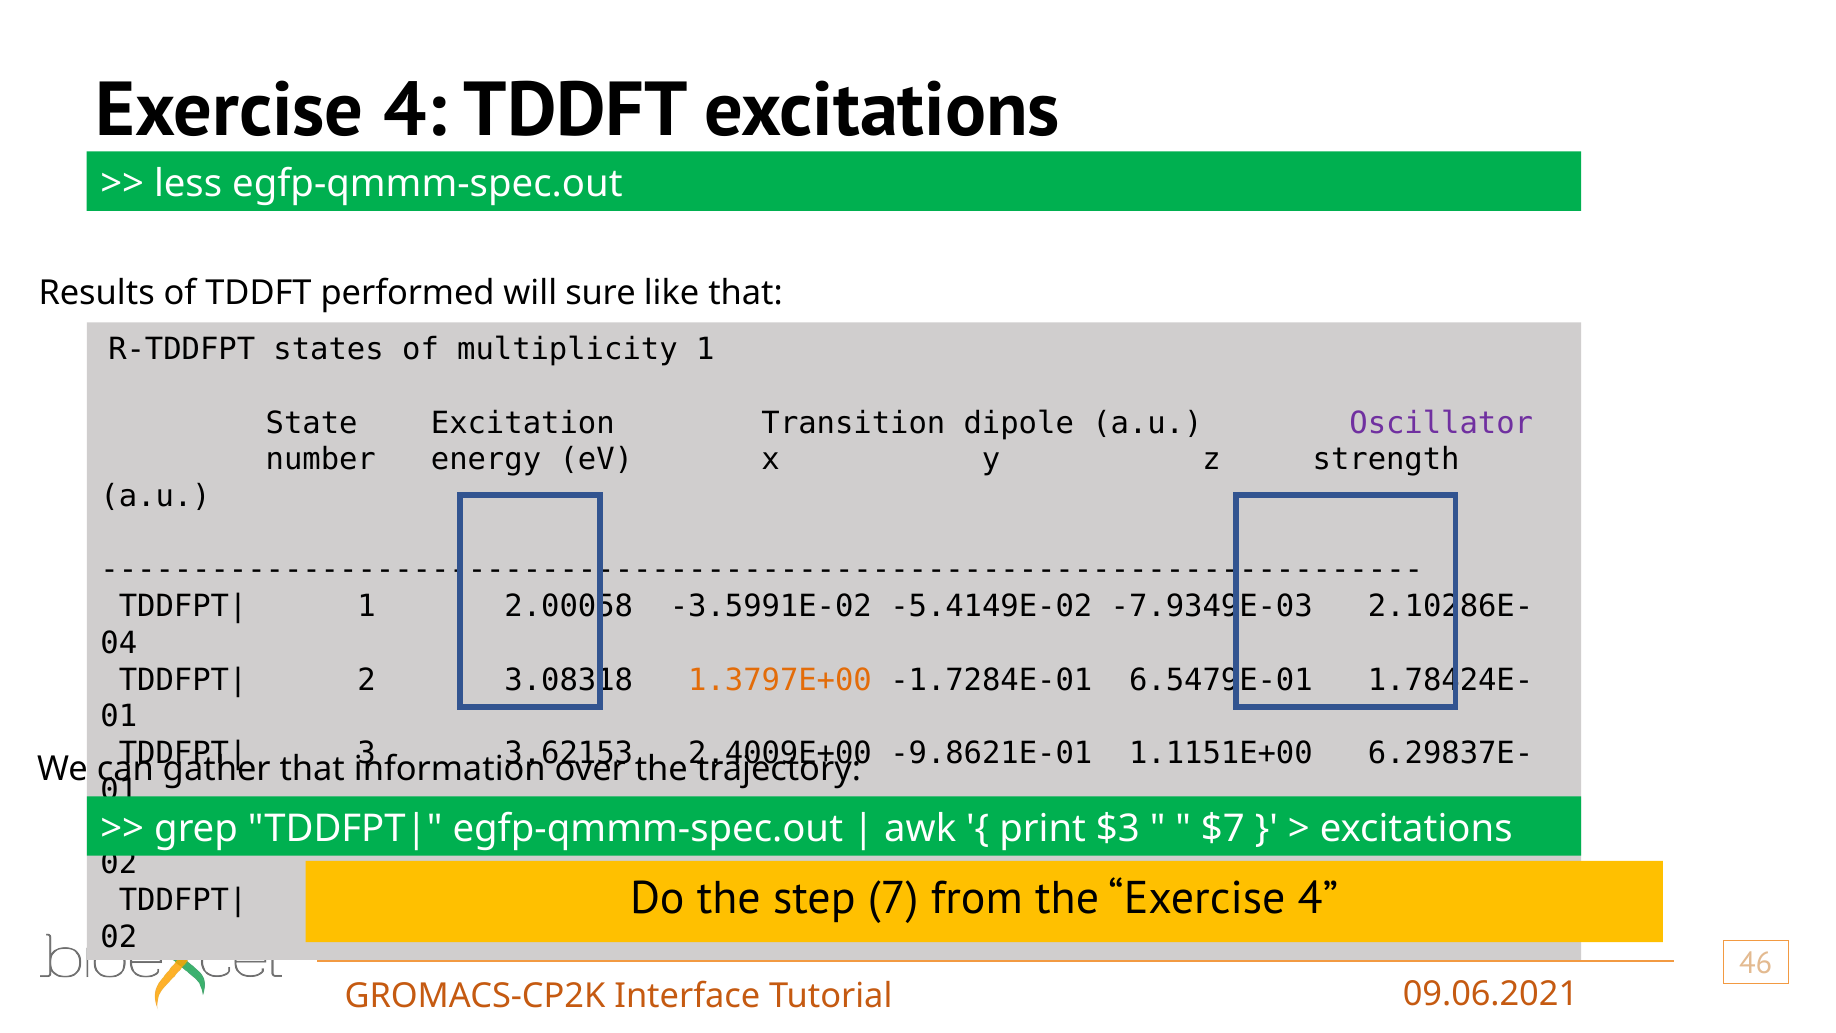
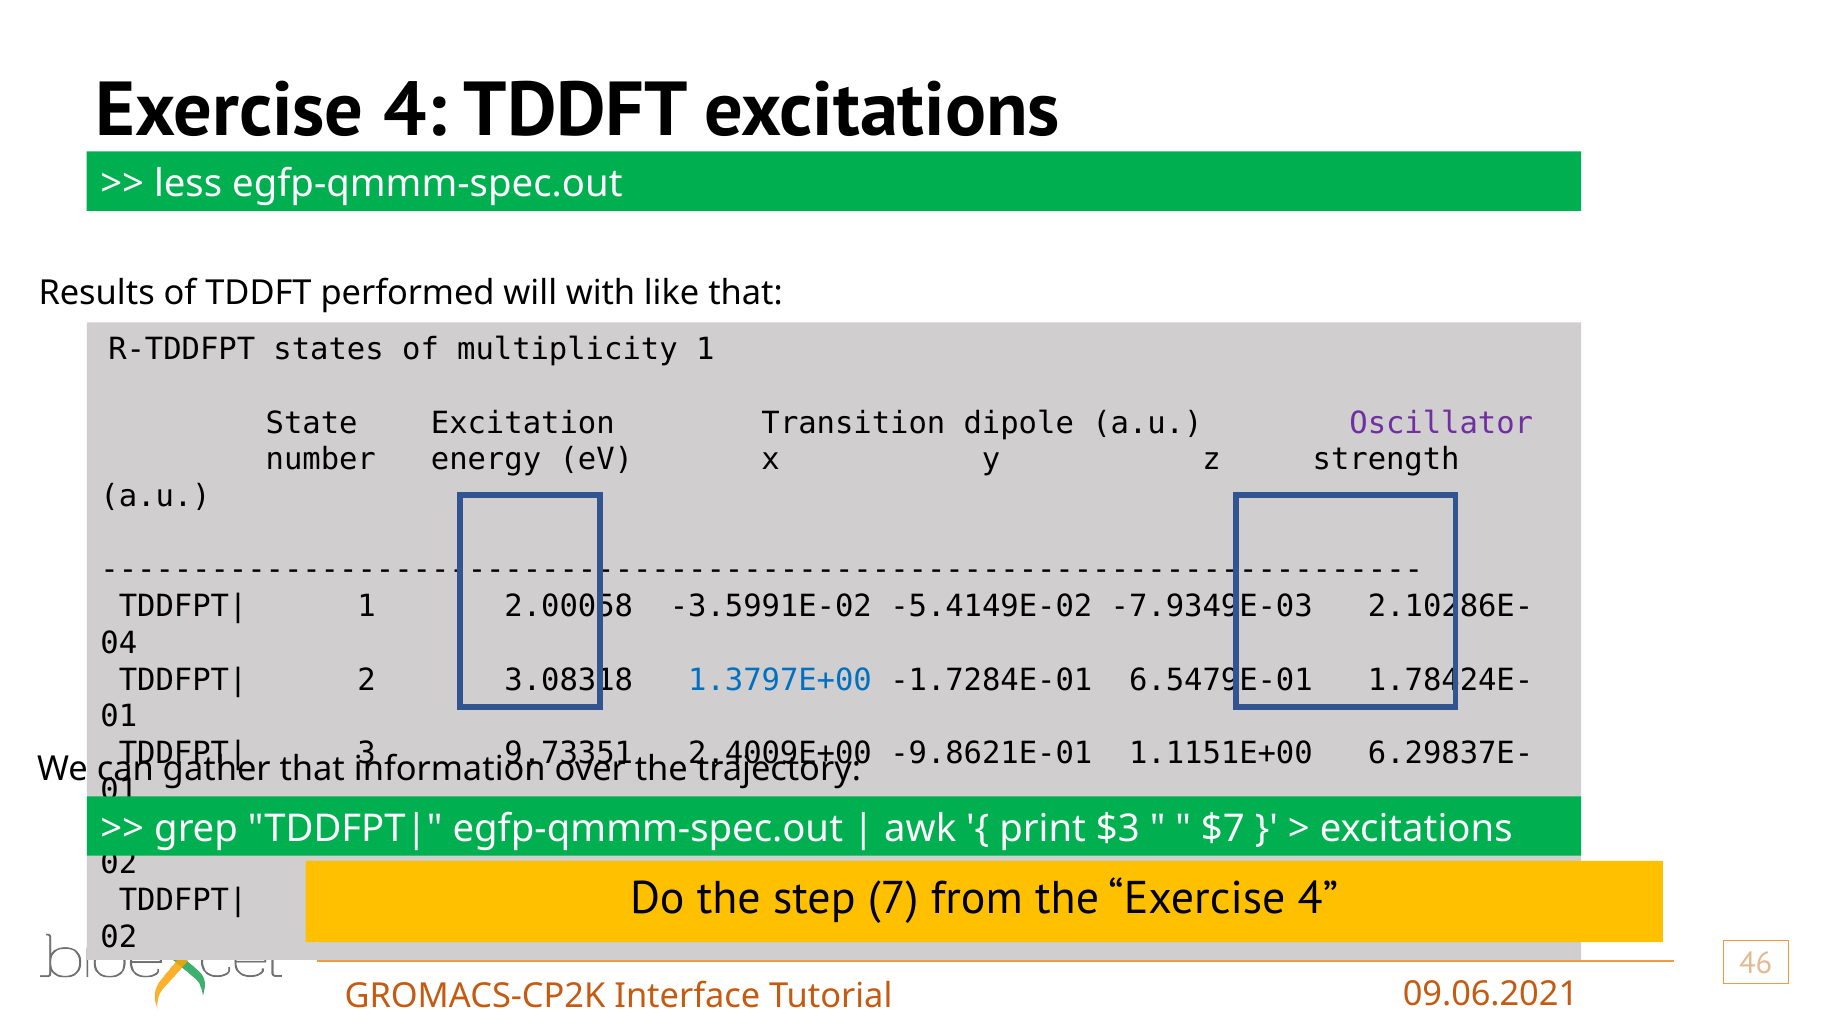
sure: sure -> with
1.3797E+00 colour: orange -> blue
3.62153: 3.62153 -> 9.73351
